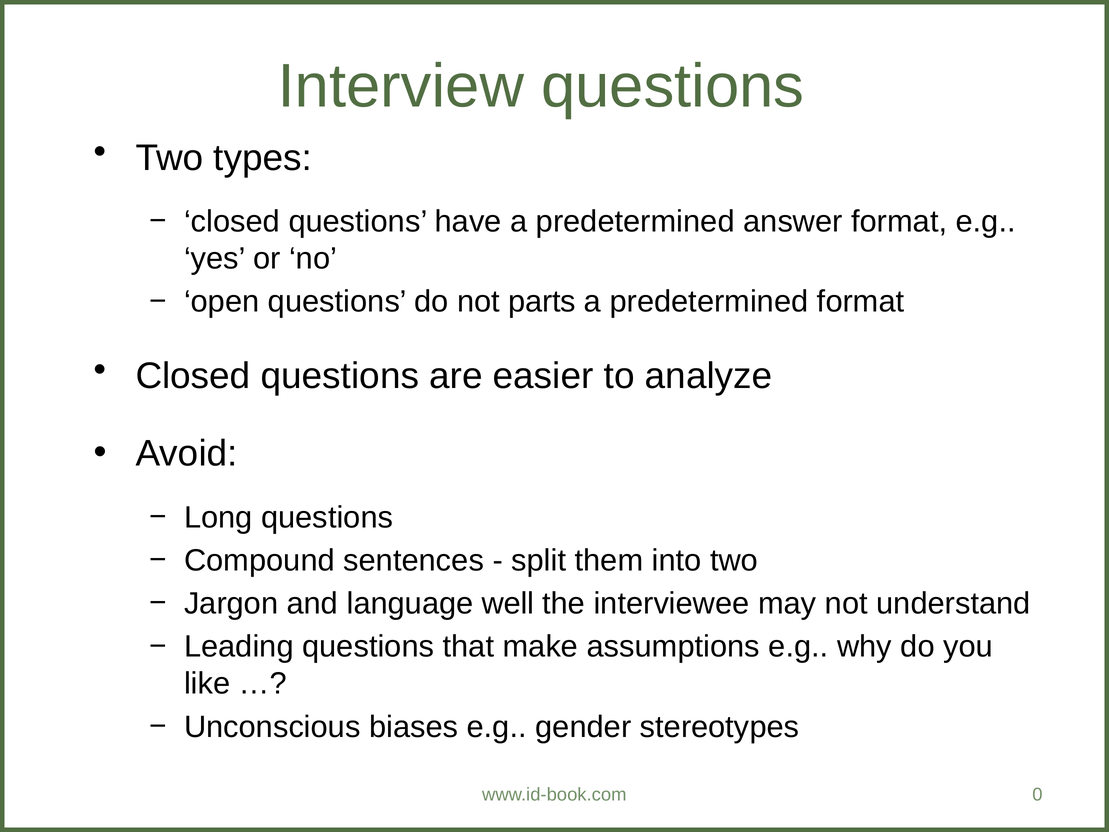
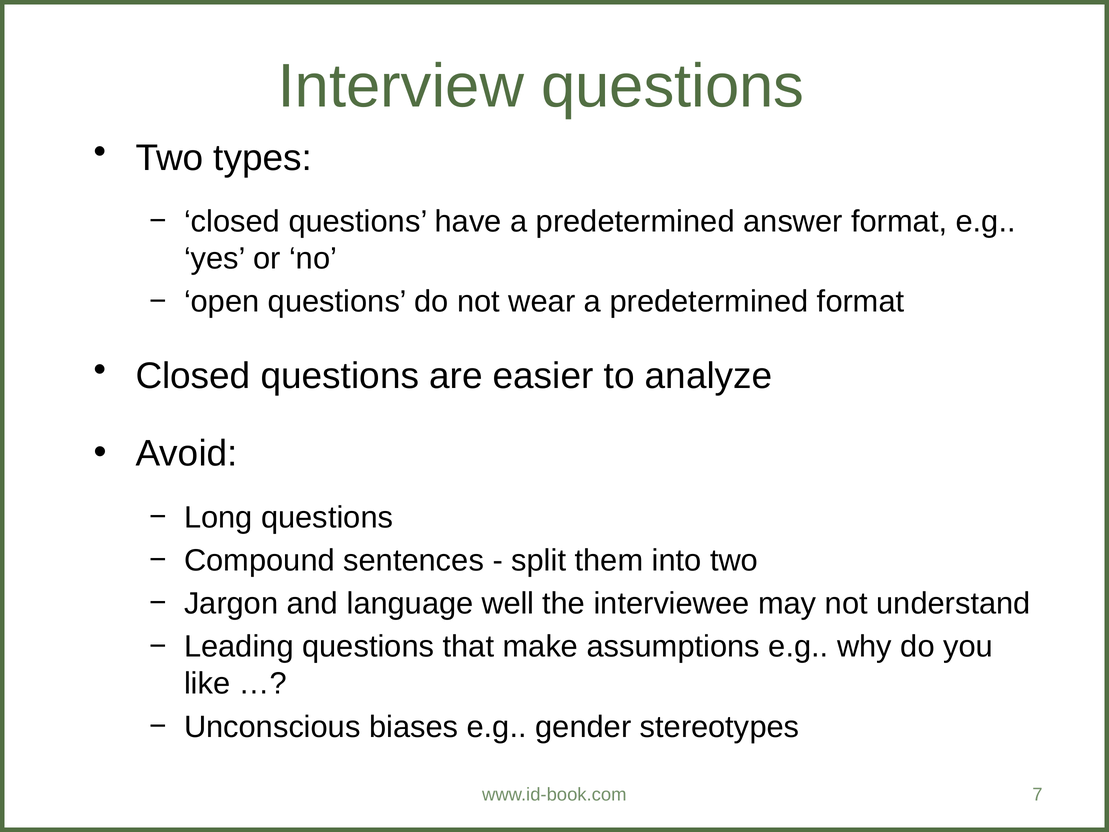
parts: parts -> wear
0: 0 -> 7
